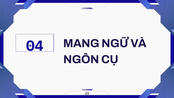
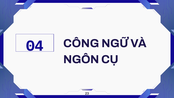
MANG: MANG -> CÔNG
